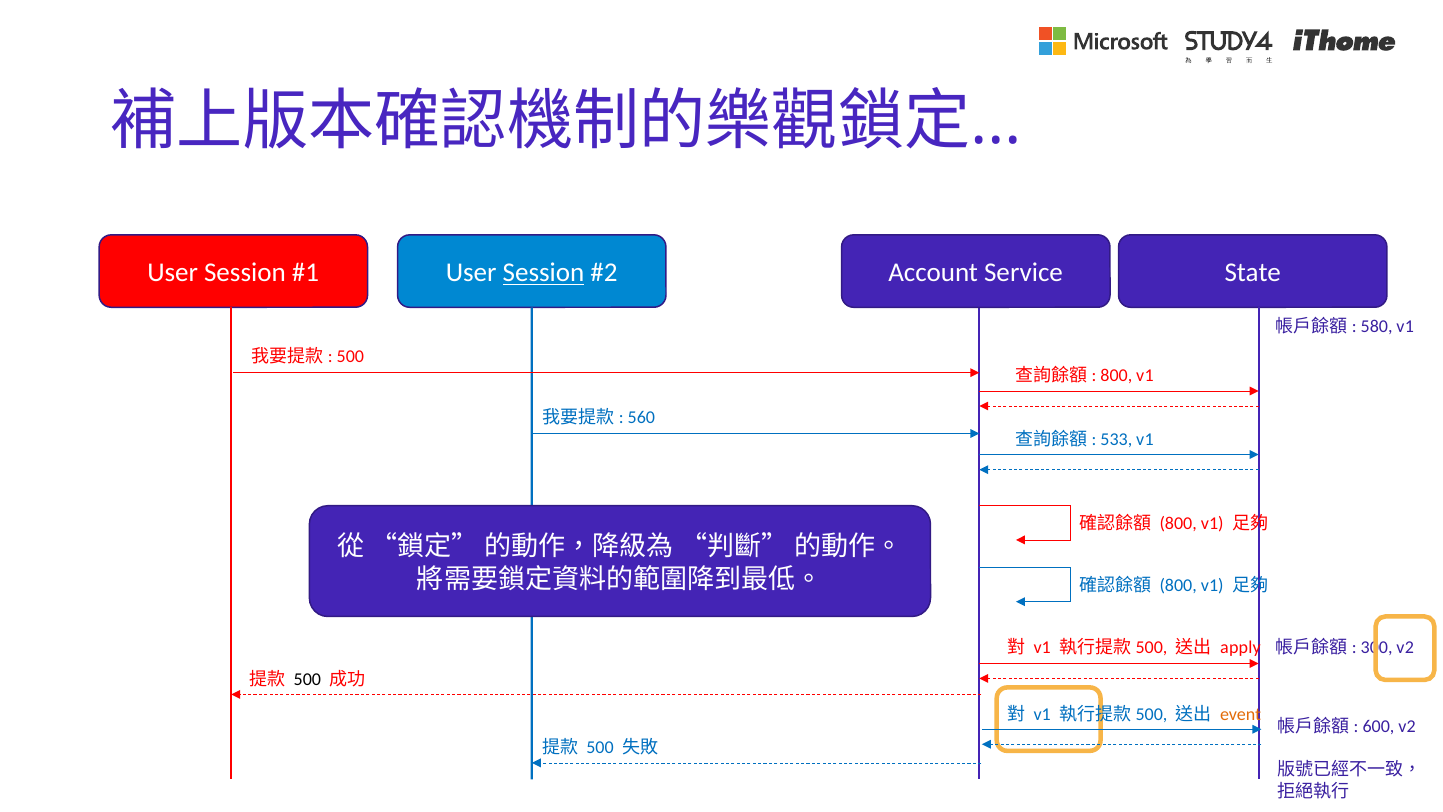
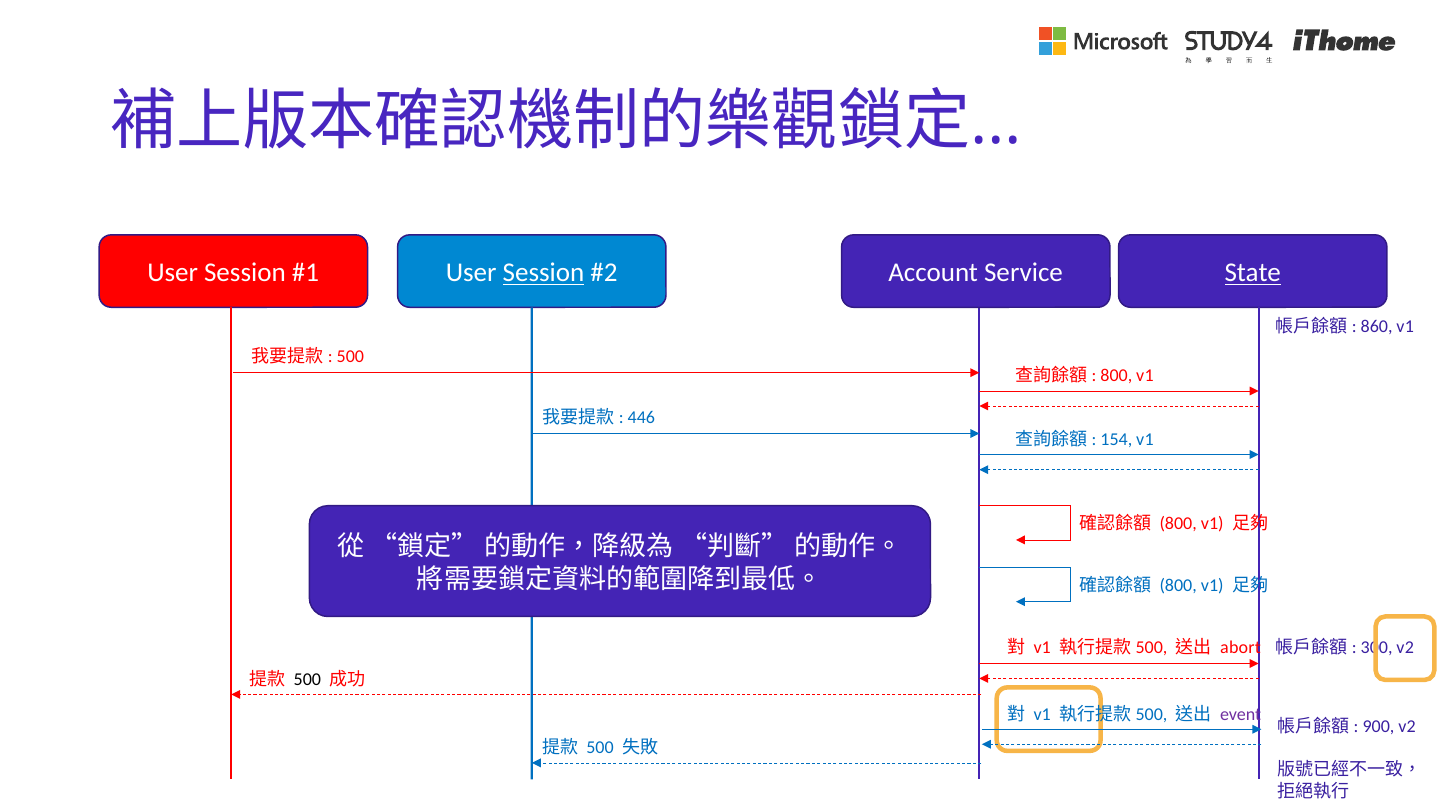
State underline: none -> present
580: 580 -> 860
560: 560 -> 446
533: 533 -> 154
apply: apply -> abort
event colour: orange -> purple
600: 600 -> 900
